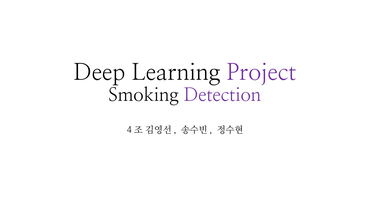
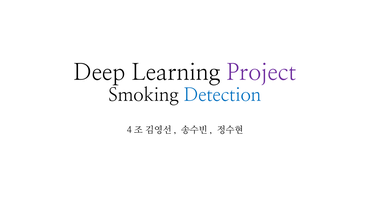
Detection colour: purple -> blue
